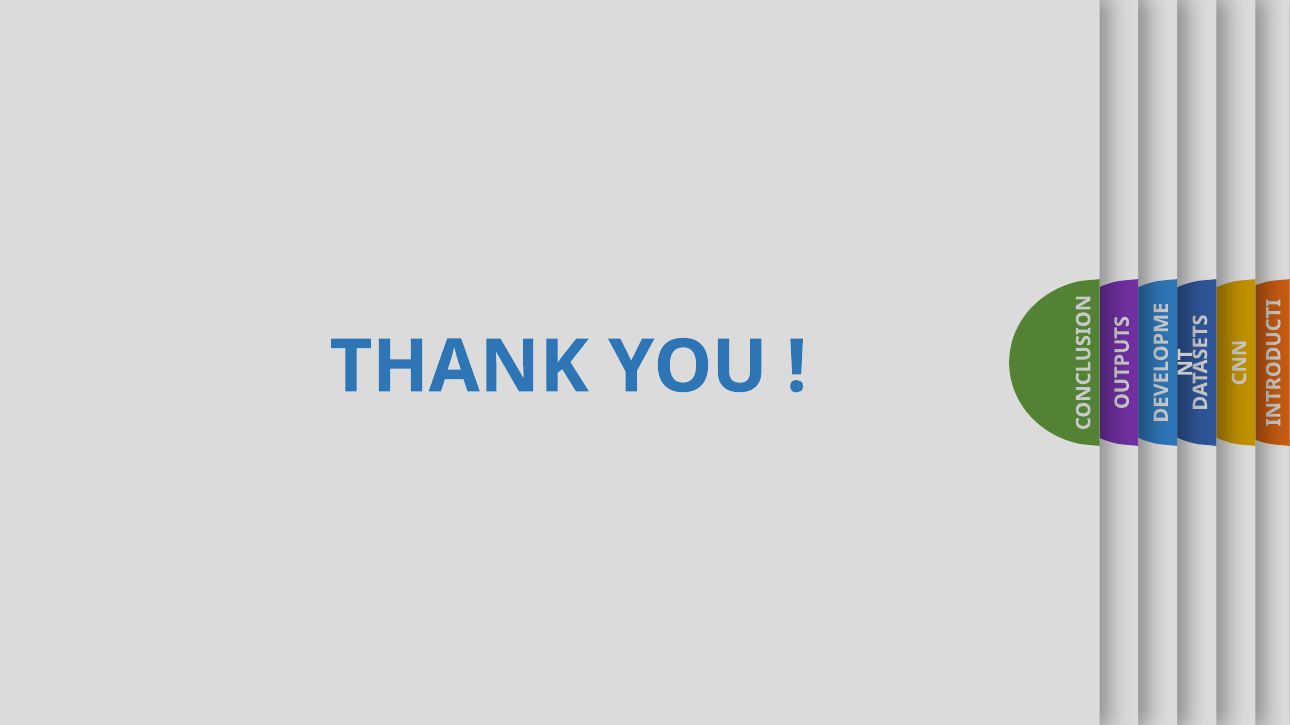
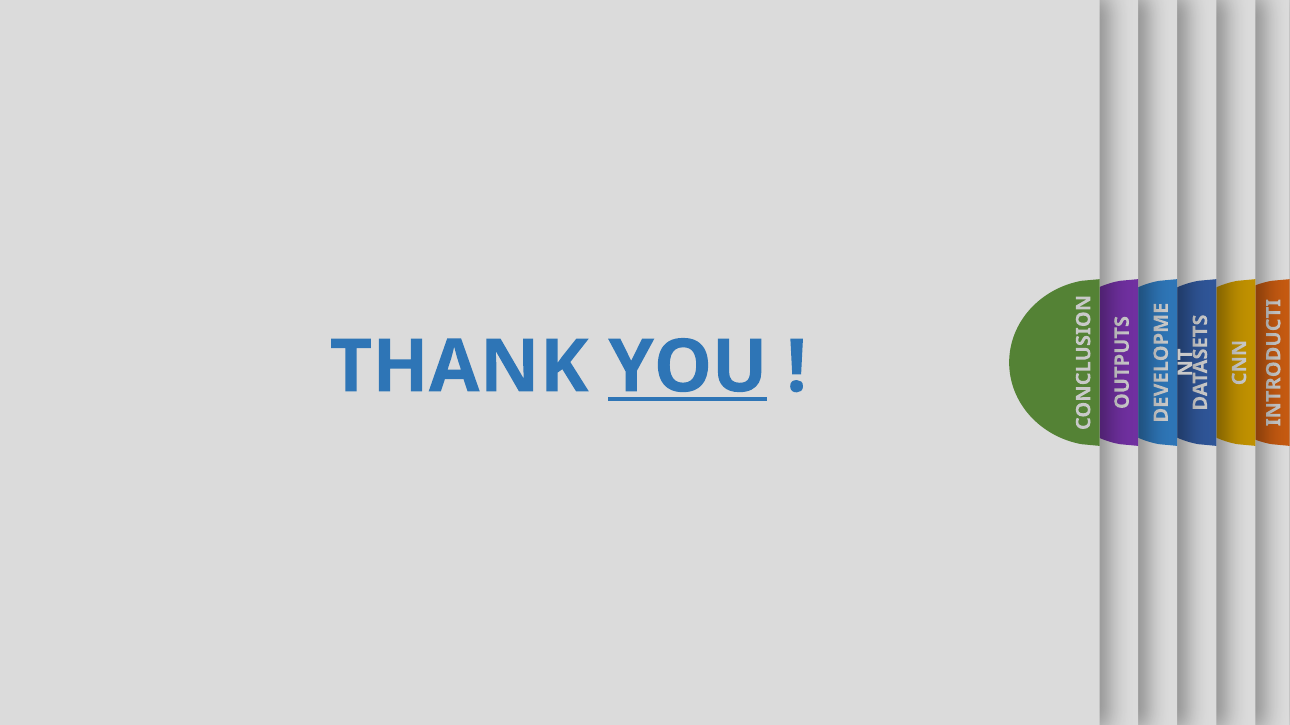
YOU underline: none -> present
